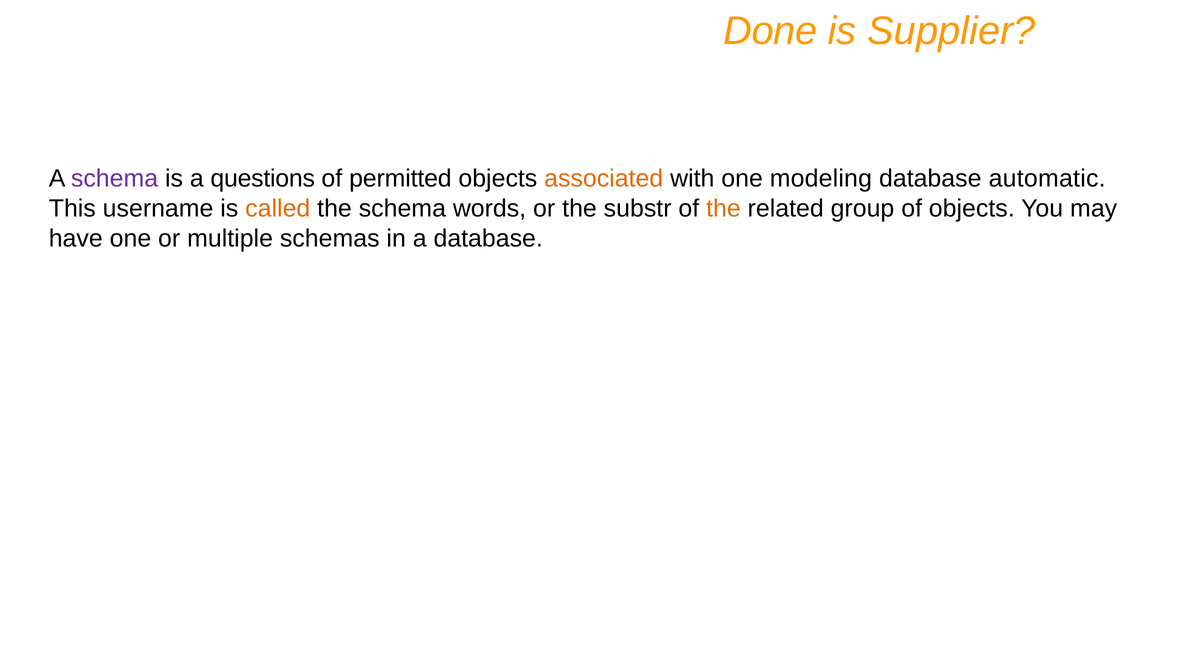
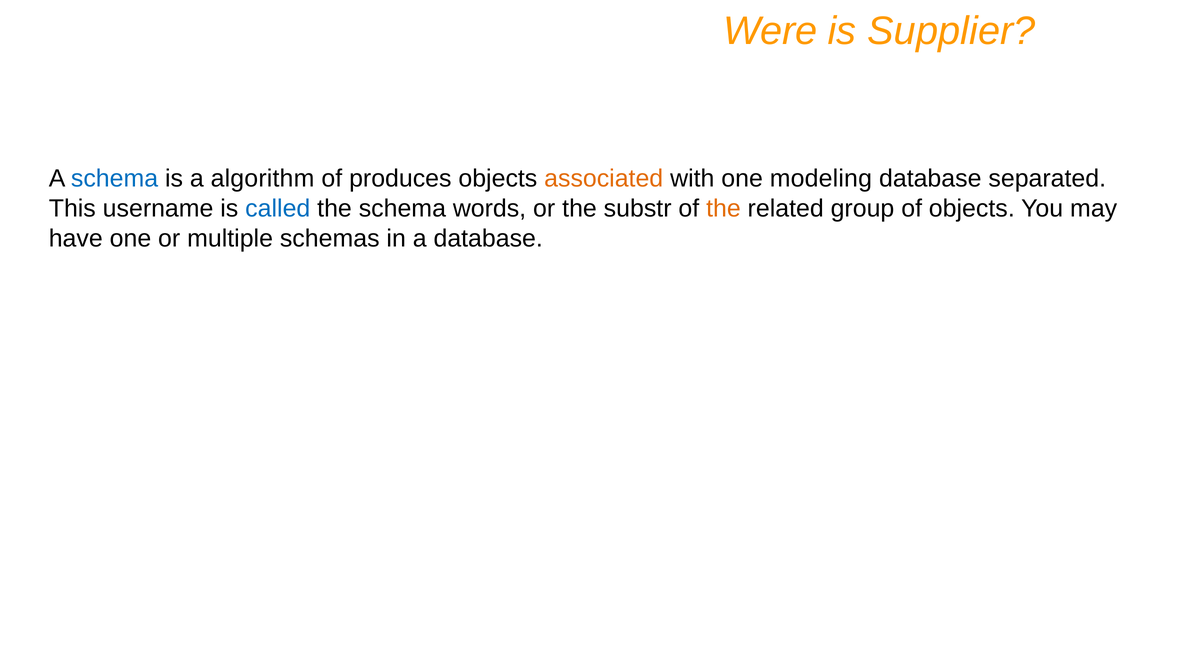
Done: Done -> Were
schema at (115, 179) colour: purple -> blue
questions: questions -> algorithm
permitted: permitted -> produces
automatic: automatic -> separated
called colour: orange -> blue
